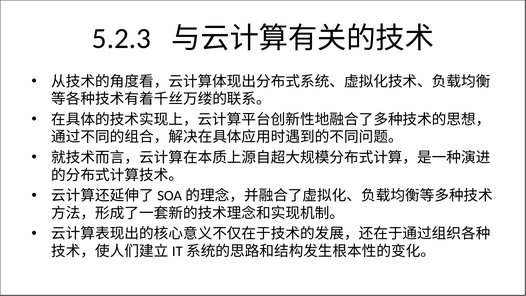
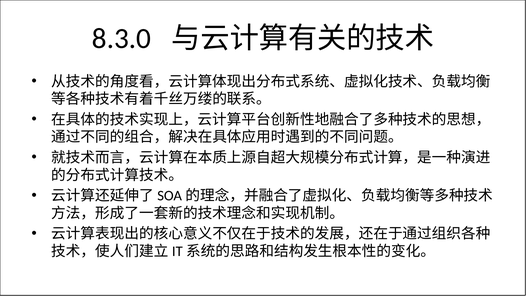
5.2.3: 5.2.3 -> 8.3.0
